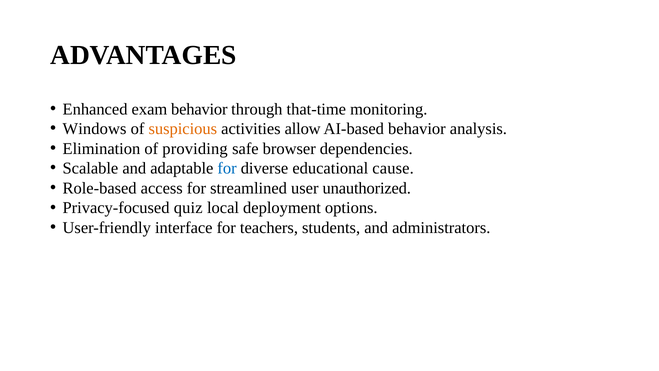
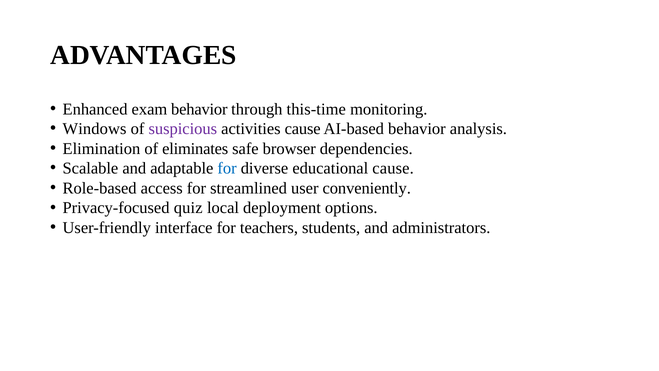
that-time: that-time -> this-time
suspicious colour: orange -> purple
activities allow: allow -> cause
providing: providing -> eliminates
unauthorized: unauthorized -> conveniently
